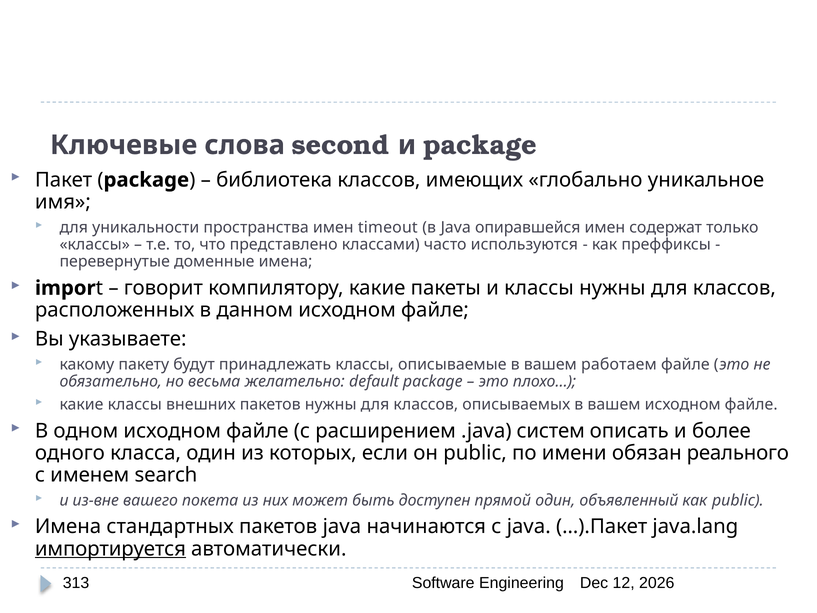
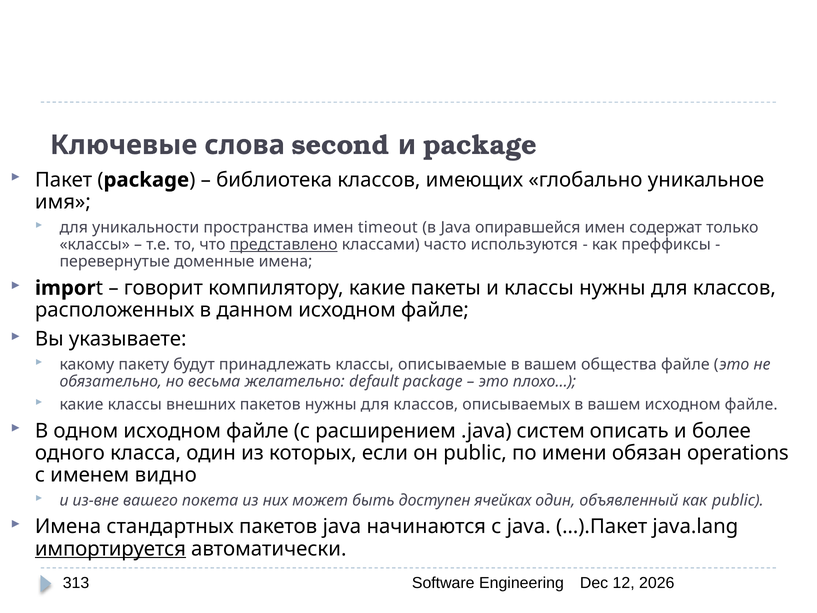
представлено underline: none -> present
работаем: работаем -> общества
реального: реального -> operations
search: search -> видно
прямой: прямой -> ячейках
